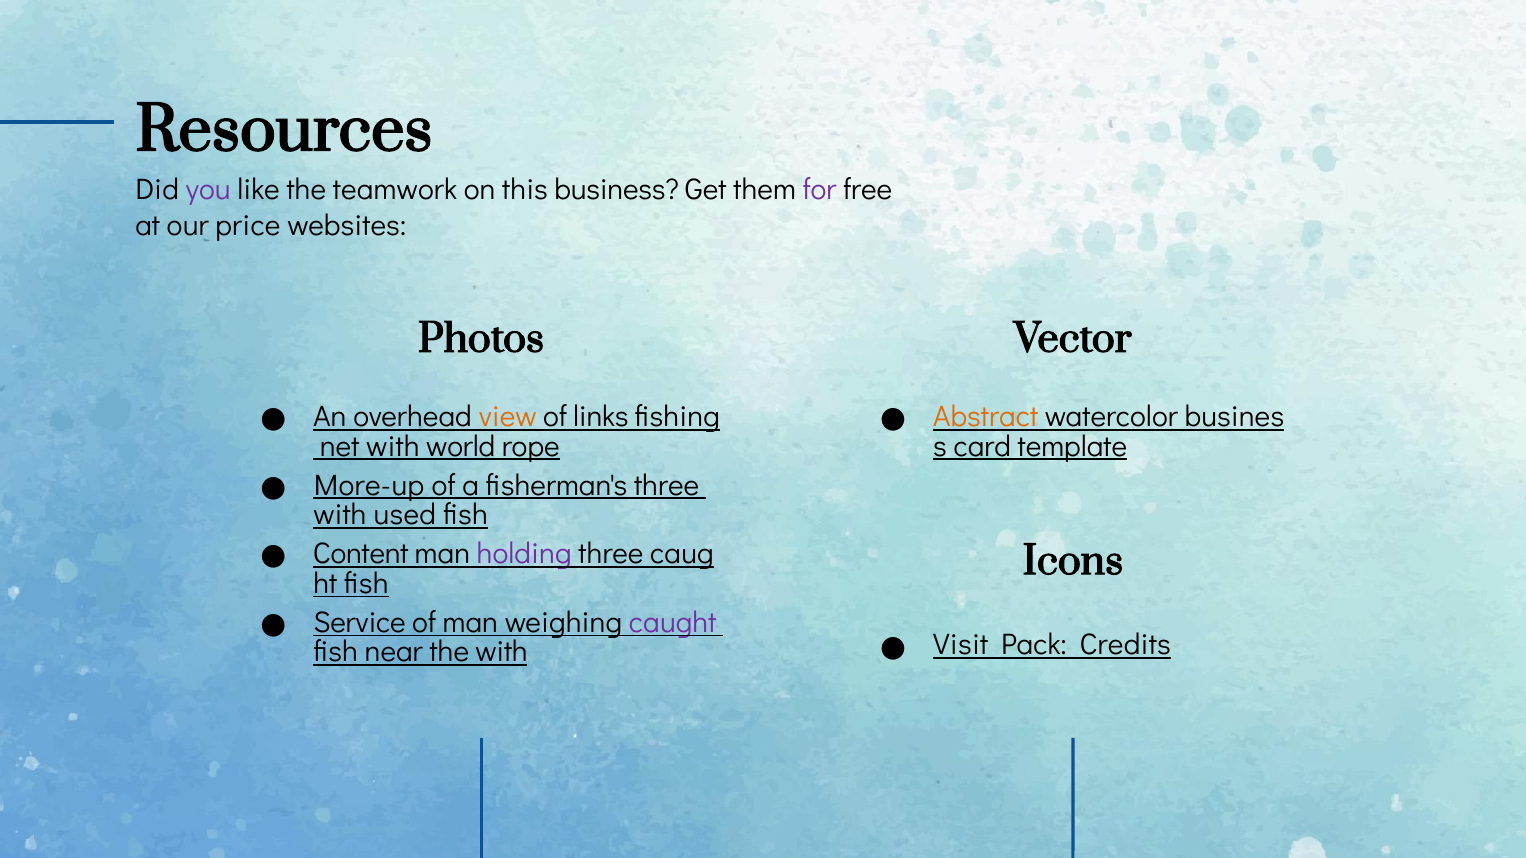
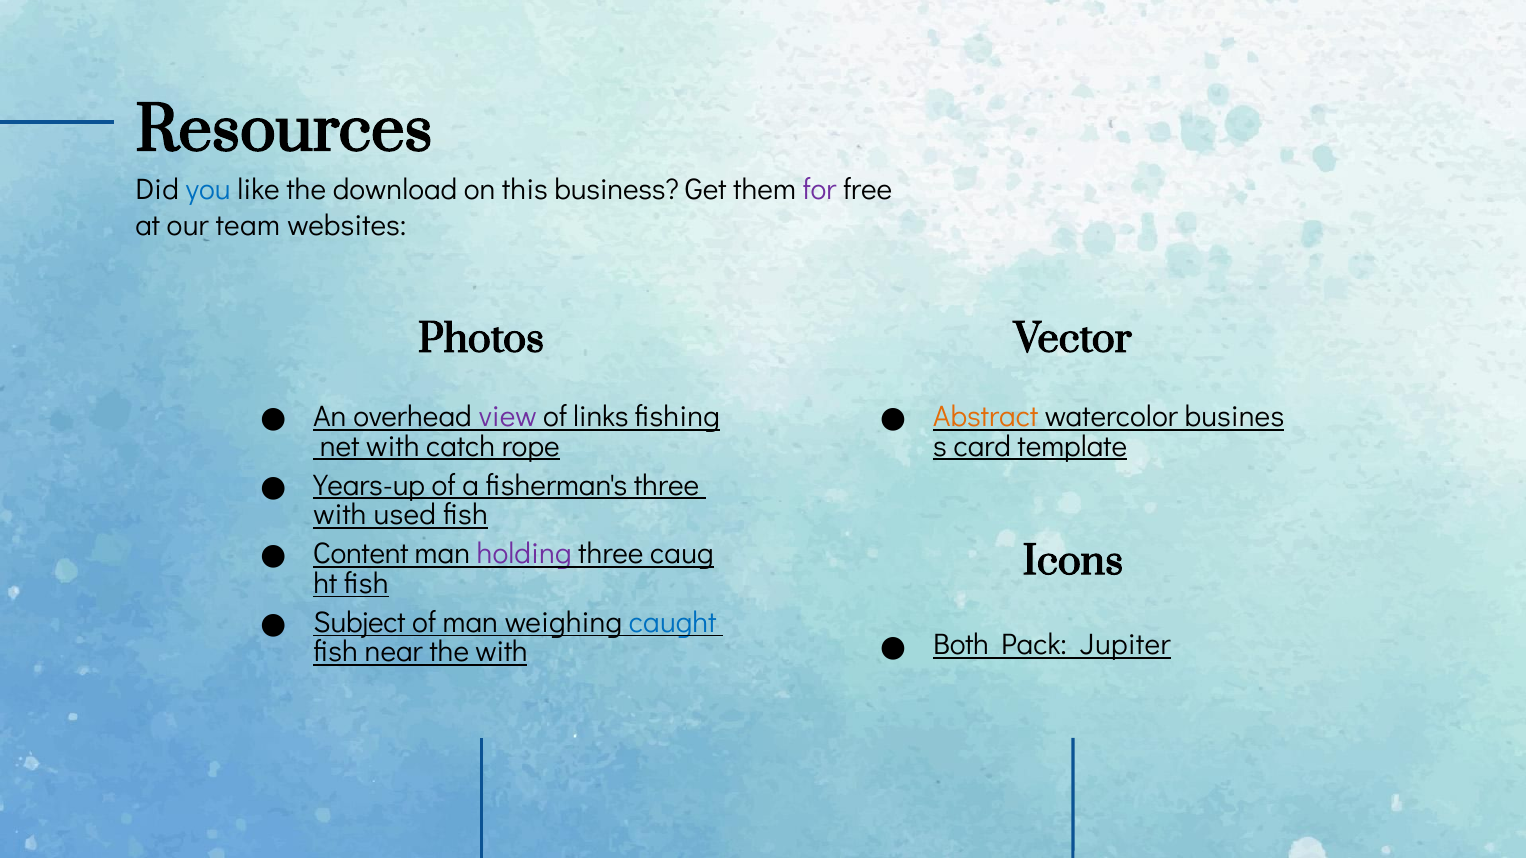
you colour: purple -> blue
teamwork: teamwork -> download
price: price -> team
view colour: orange -> purple
world: world -> catch
More-up: More-up -> Years-up
Service: Service -> Subject
caught colour: purple -> blue
Visit: Visit -> Both
Credits: Credits -> Jupiter
